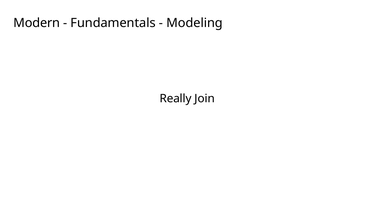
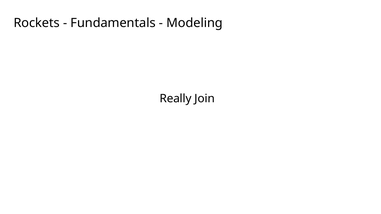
Modern: Modern -> Rockets
